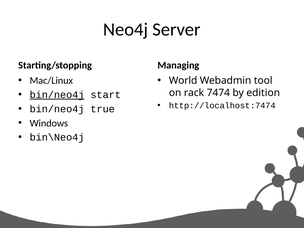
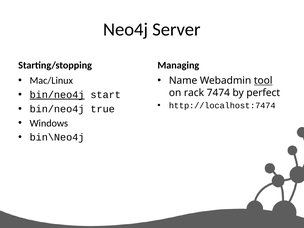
World: World -> Name
tool underline: none -> present
edition: edition -> perfect
